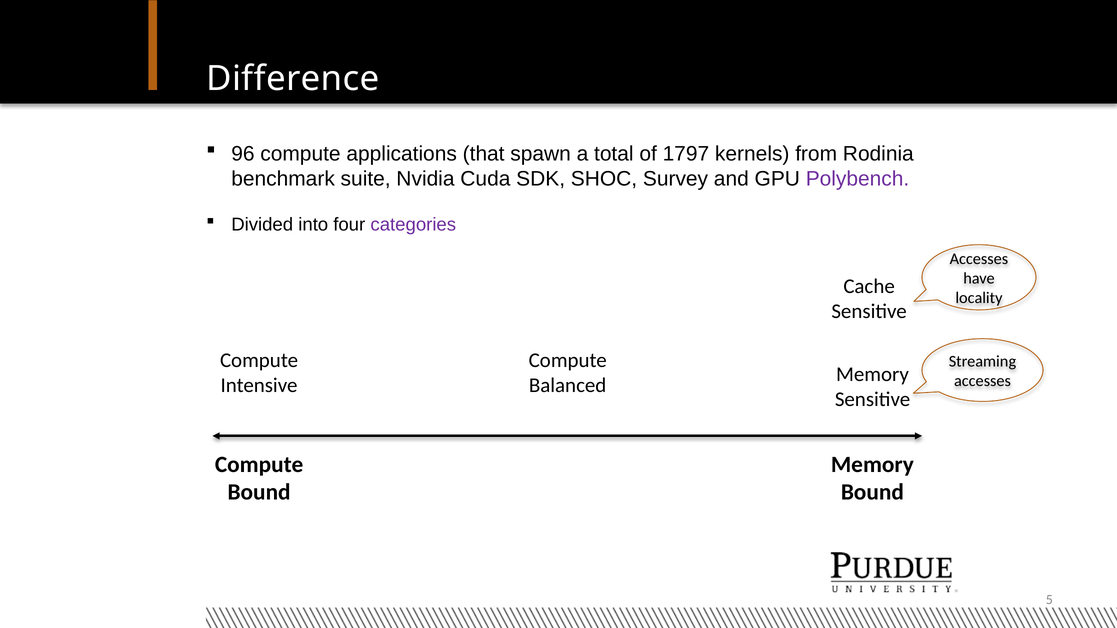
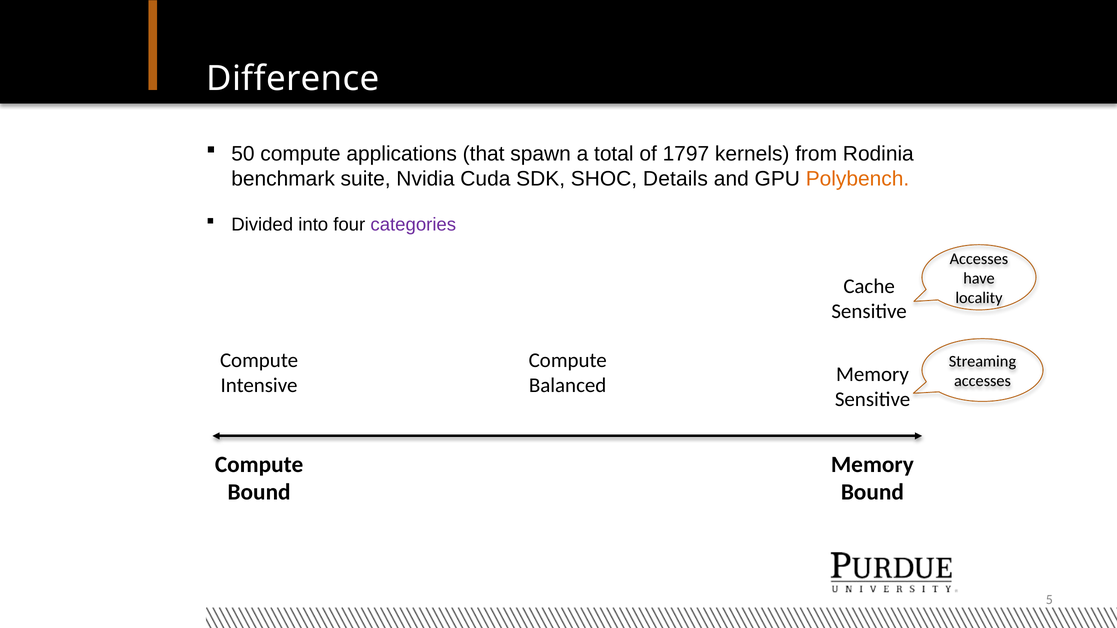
96: 96 -> 50
Survey: Survey -> Details
Polybench colour: purple -> orange
